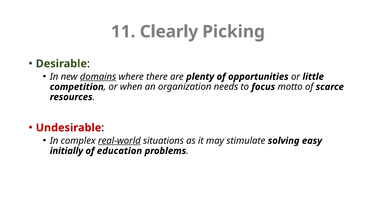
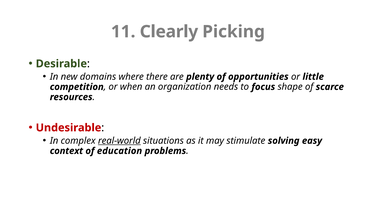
domains underline: present -> none
motto: motto -> shape
initially: initially -> context
